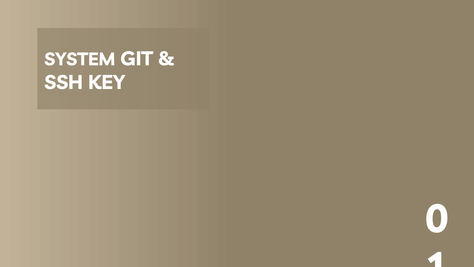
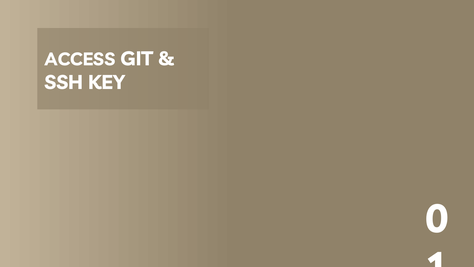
SYSTEM: SYSTEM -> ACCESS
